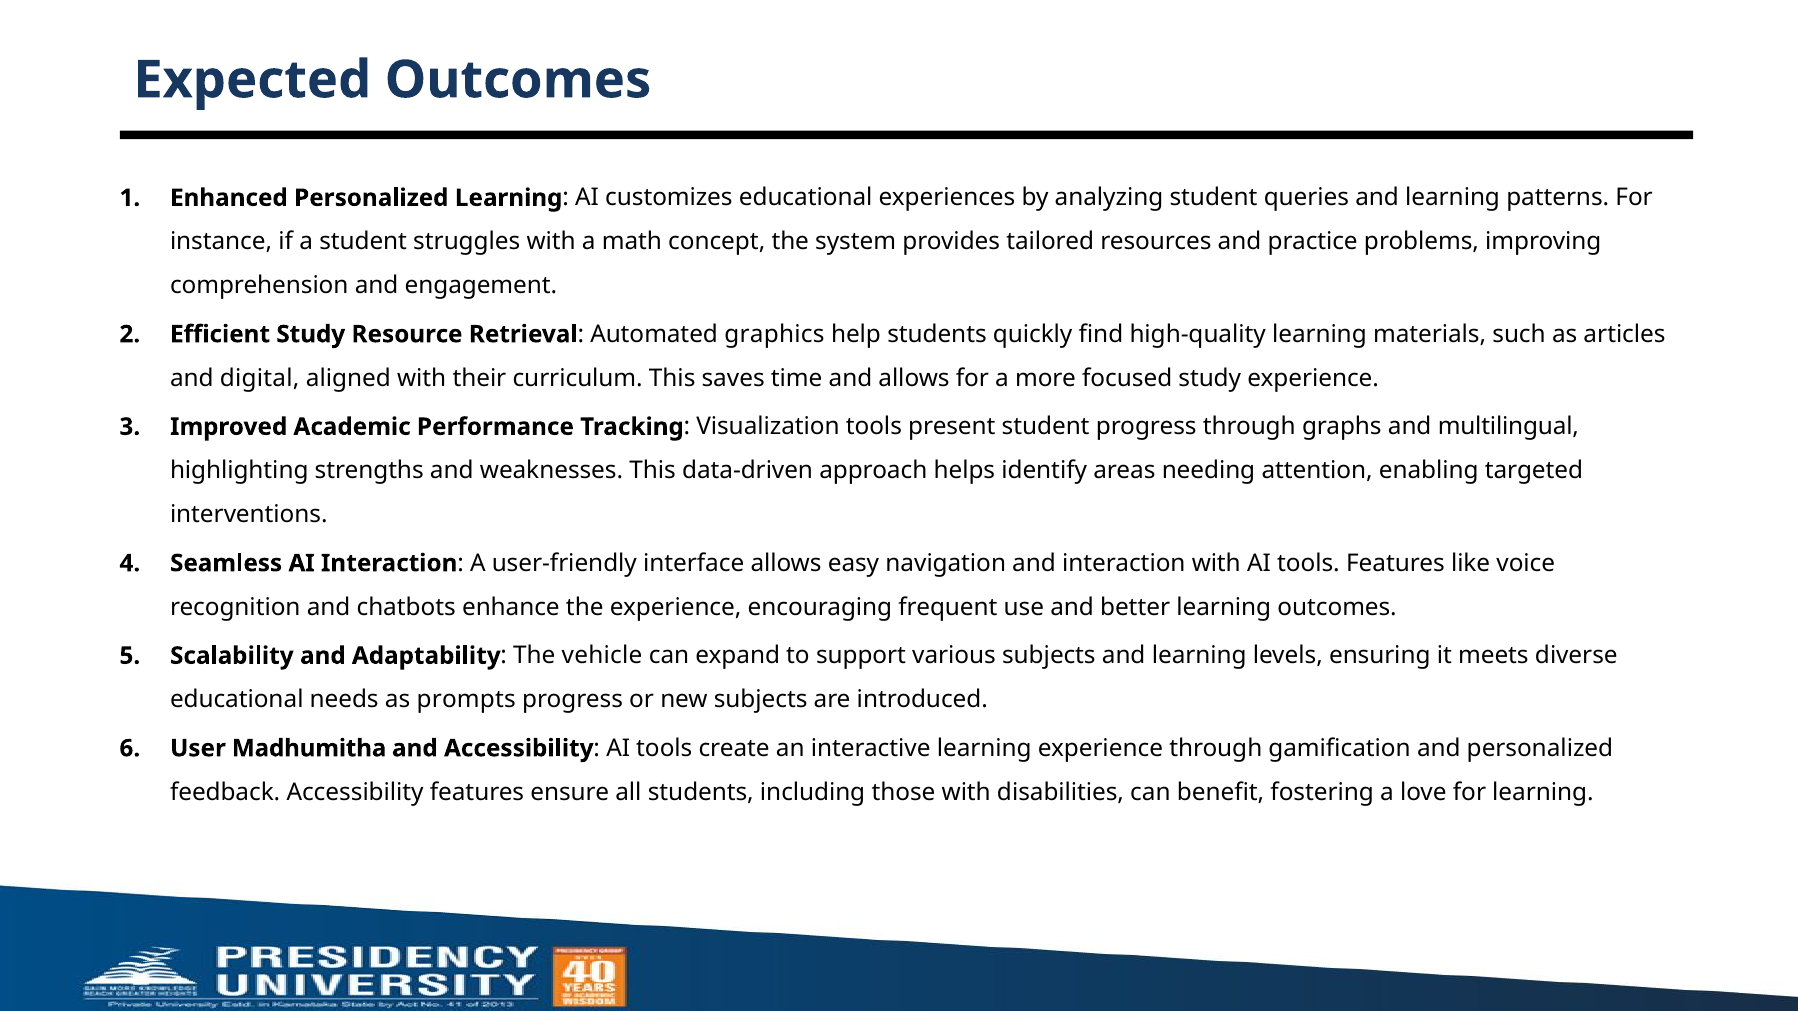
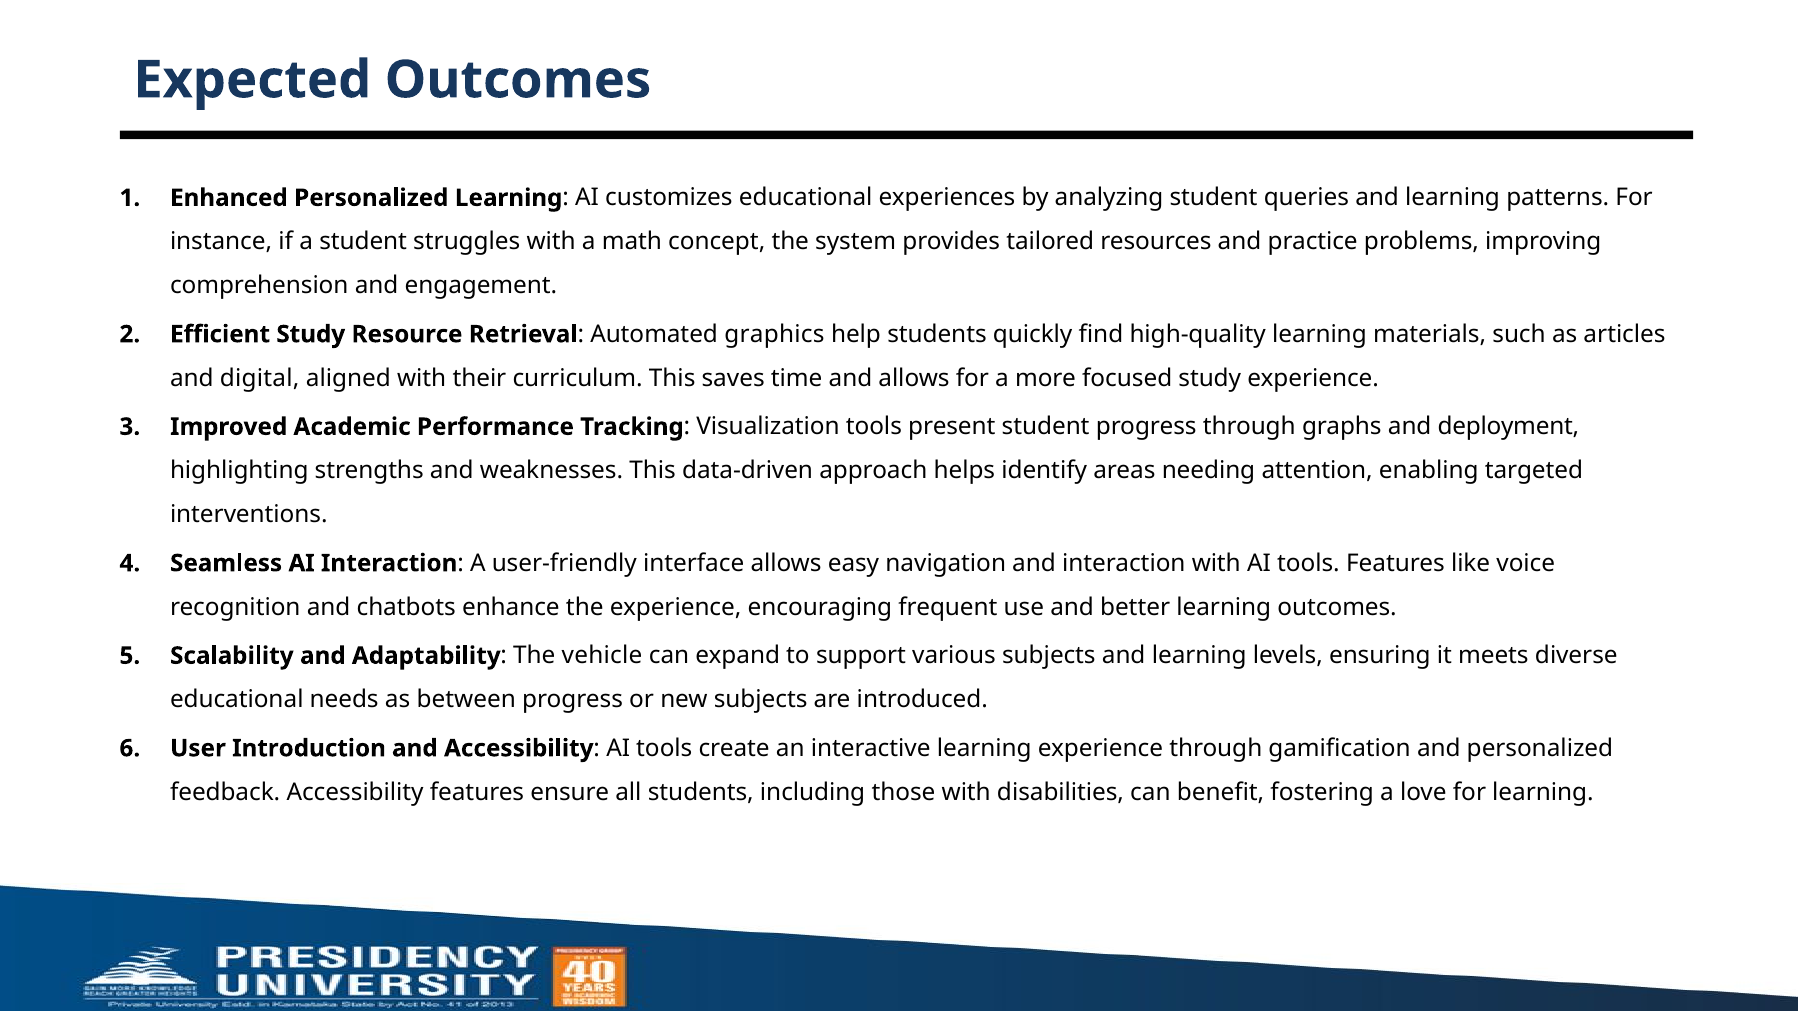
multilingual: multilingual -> deployment
prompts: prompts -> between
Madhumitha: Madhumitha -> Introduction
